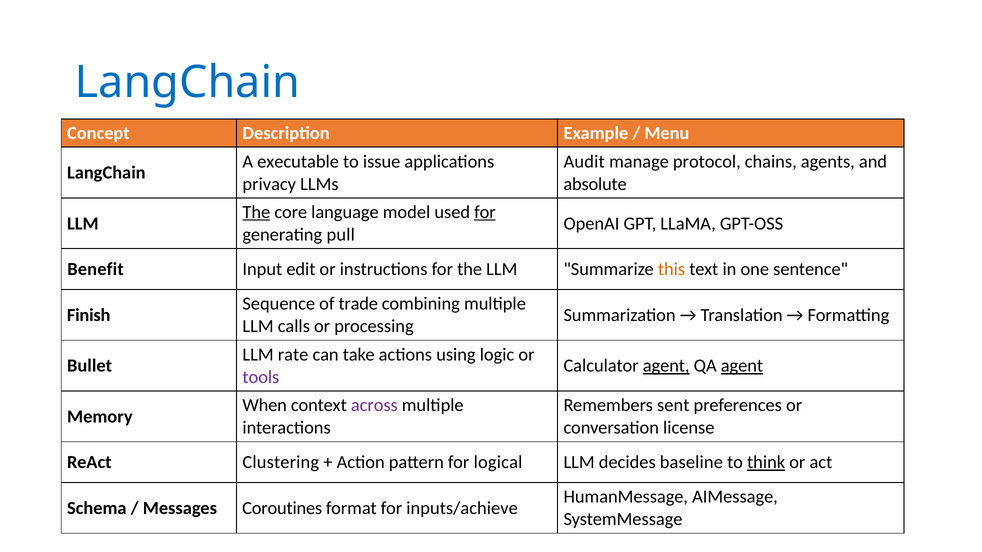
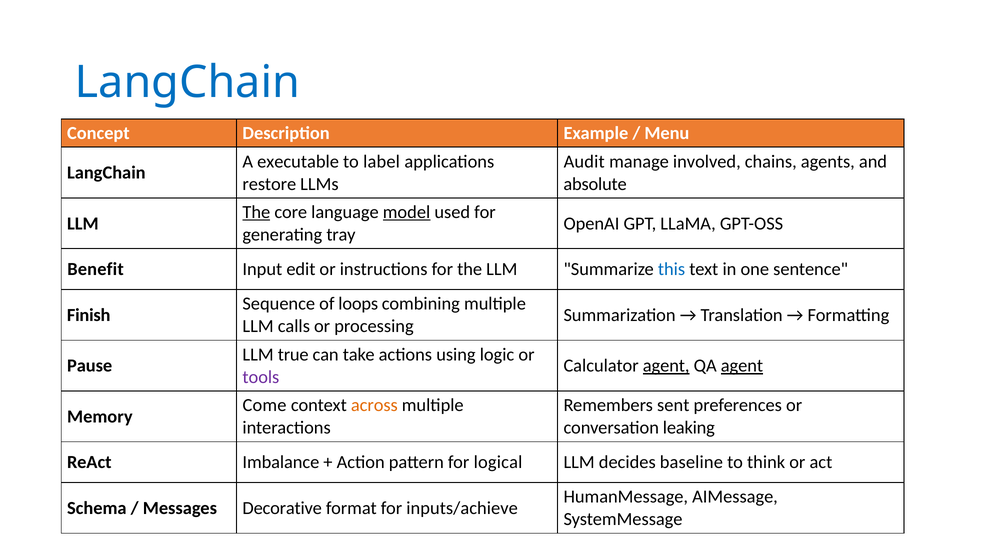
issue: issue -> label
protocol: protocol -> involved
privacy: privacy -> restore
model underline: none -> present
for at (485, 212) underline: present -> none
pull: pull -> tray
this colour: orange -> blue
trade: trade -> loops
rate: rate -> true
Bullet: Bullet -> Pause
When: When -> Come
across colour: purple -> orange
license: license -> leaking
Clustering: Clustering -> Imbalance
think underline: present -> none
Coroutines: Coroutines -> Decorative
